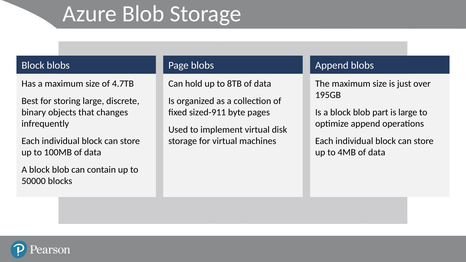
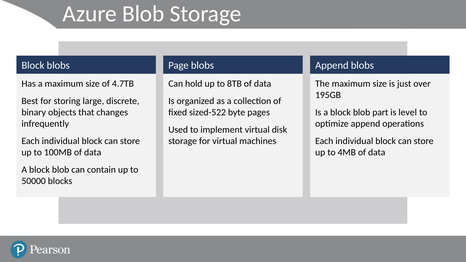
sized-911: sized-911 -> sized-522
is large: large -> level
